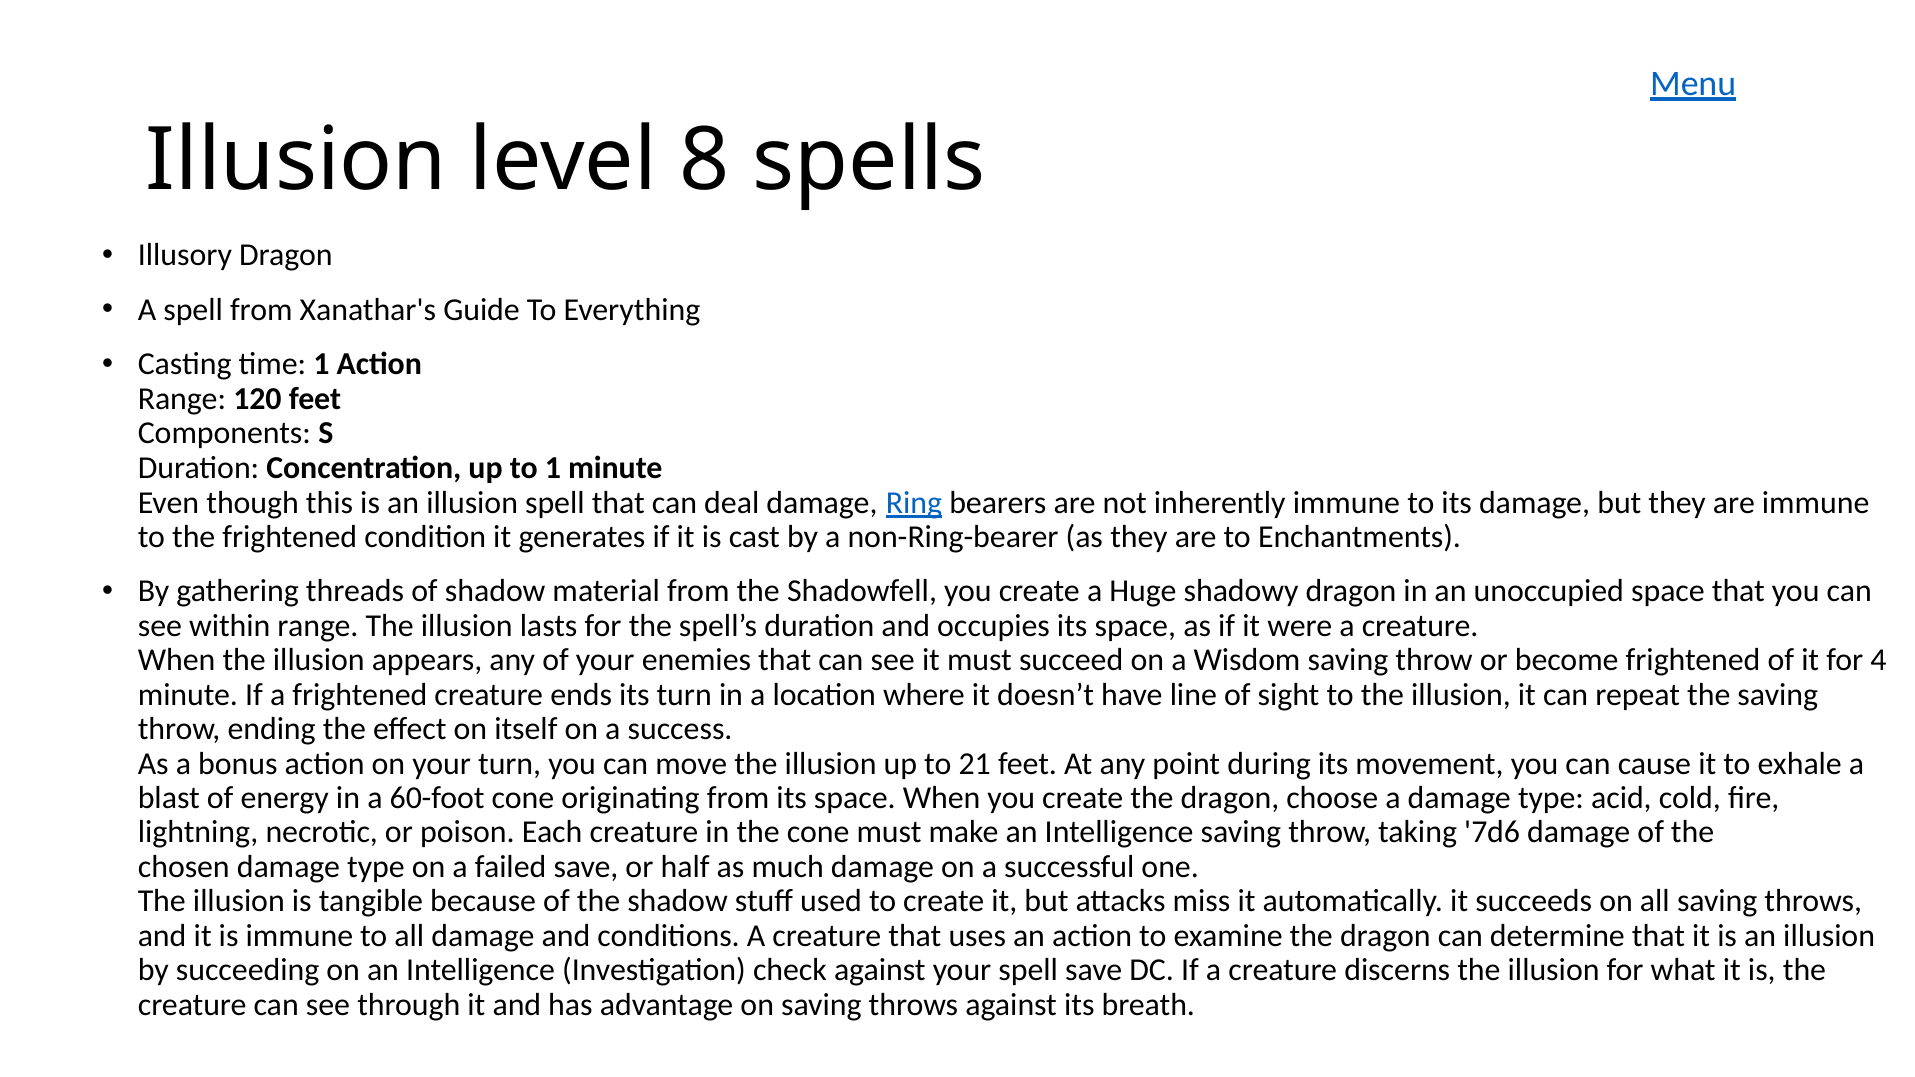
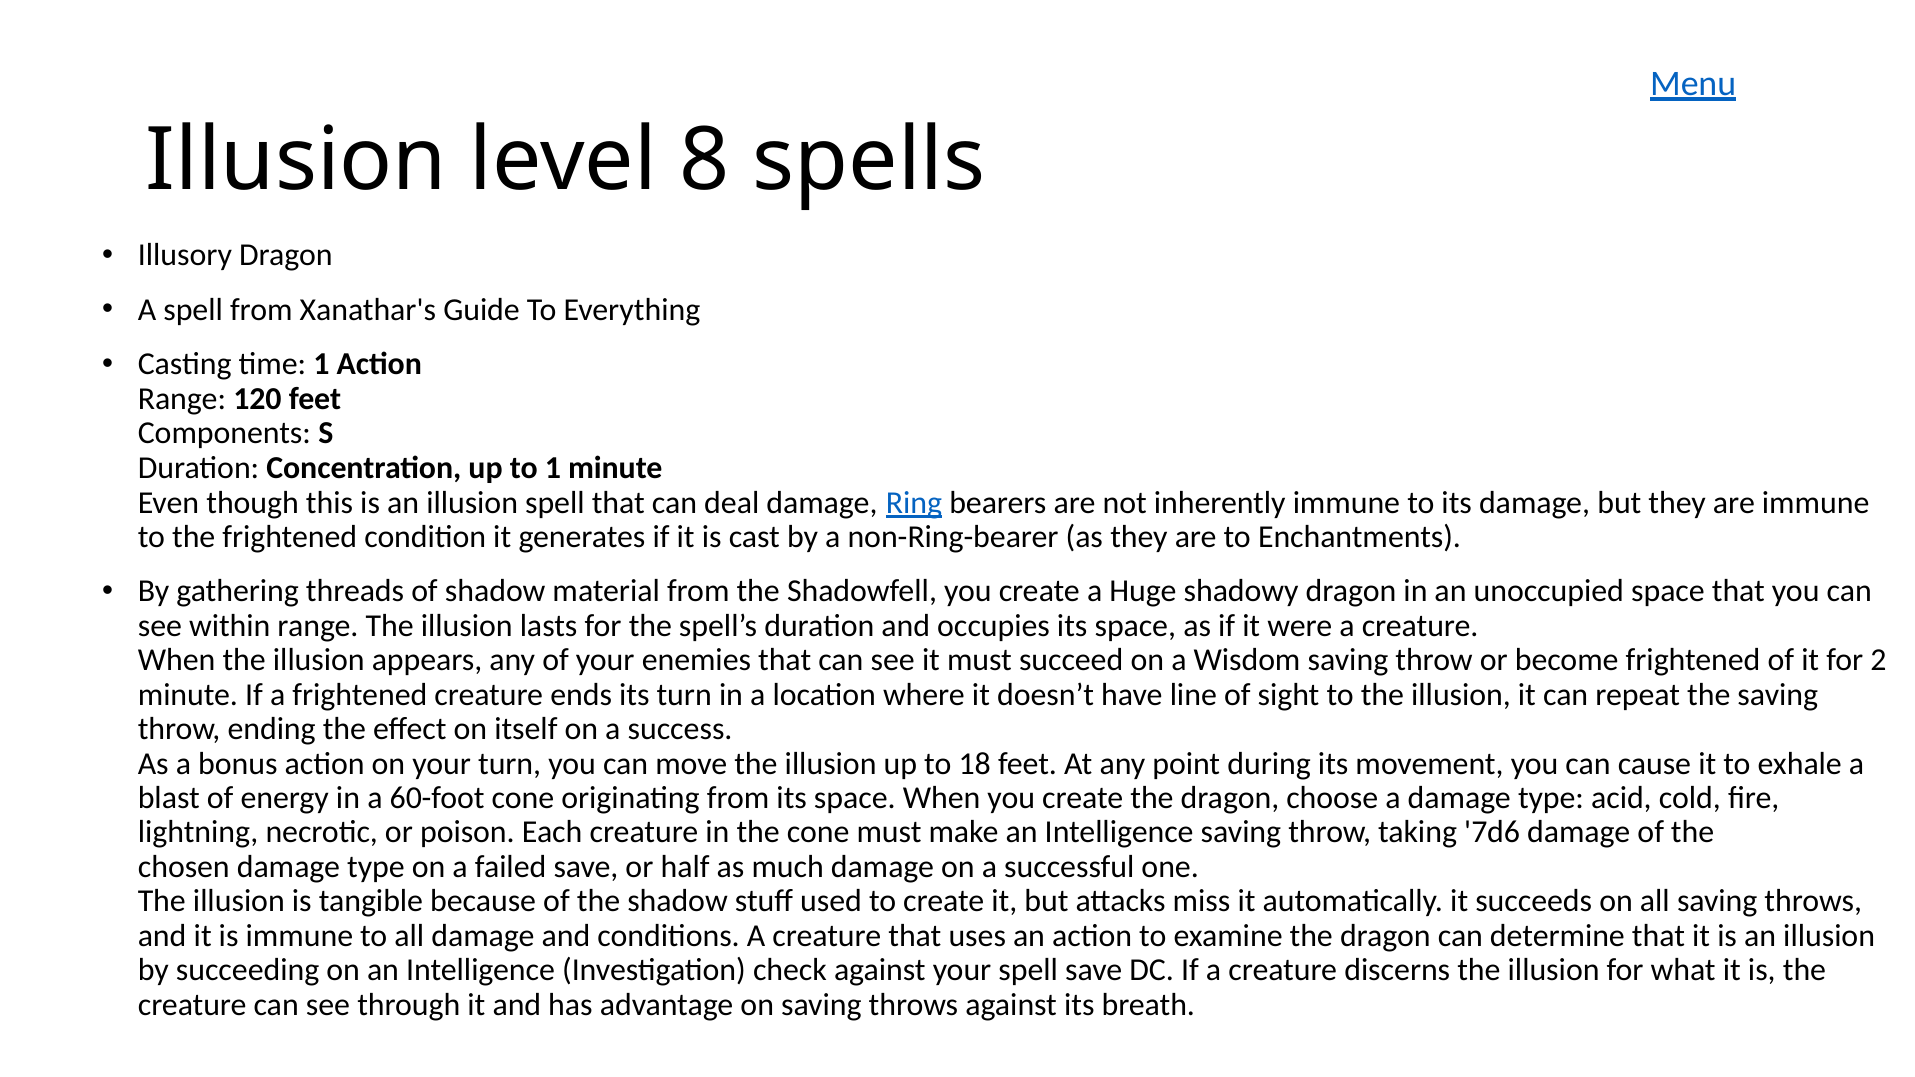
4: 4 -> 2
21: 21 -> 18
